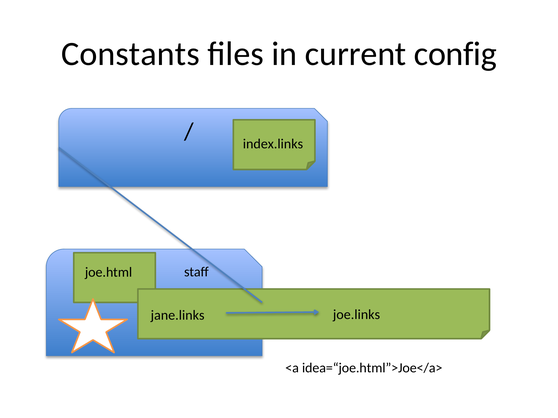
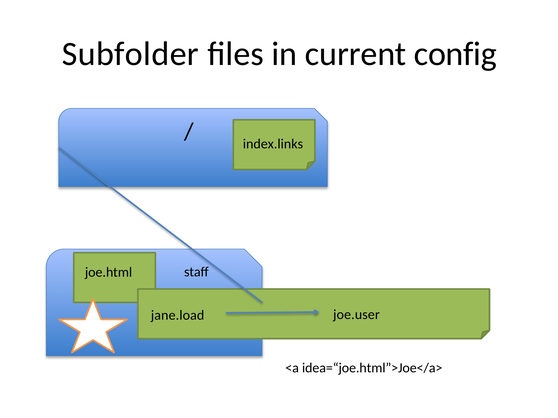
Constants: Constants -> Subfolder
joe.links: joe.links -> joe.user
jane.links: jane.links -> jane.load
